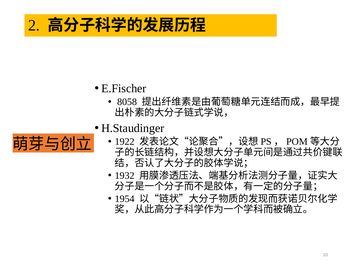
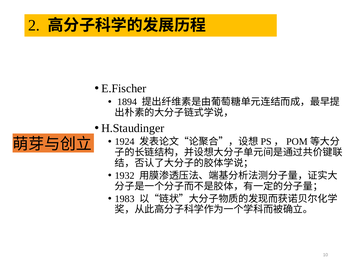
8058: 8058 -> 1894
1922: 1922 -> 1924
1954: 1954 -> 1983
